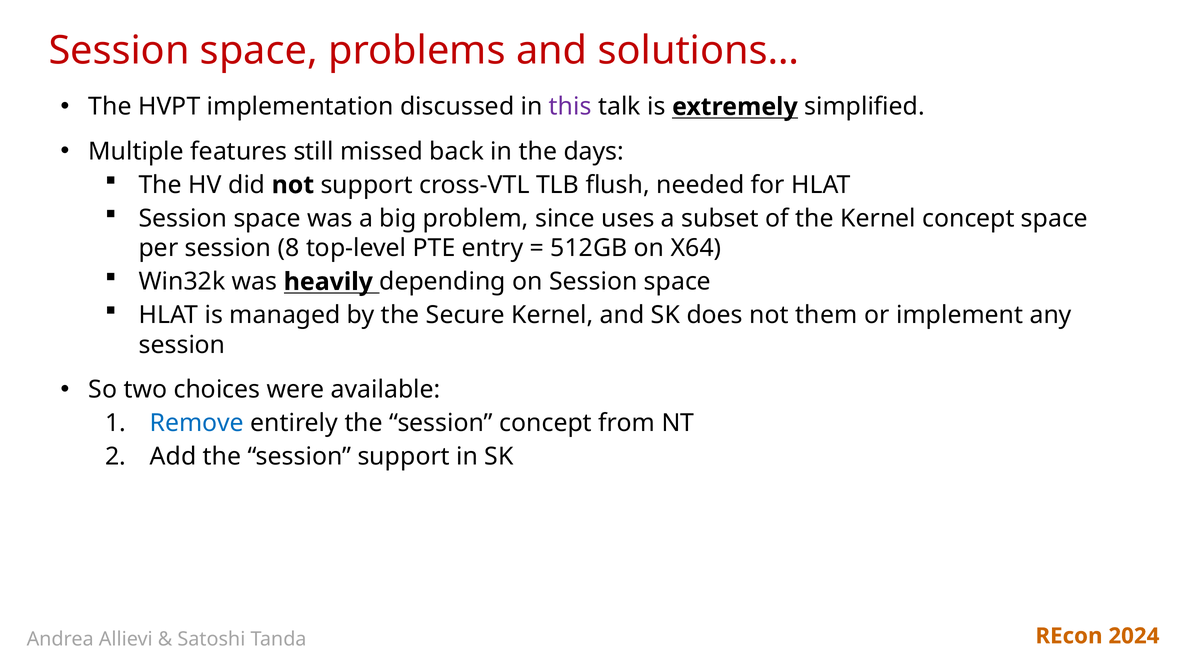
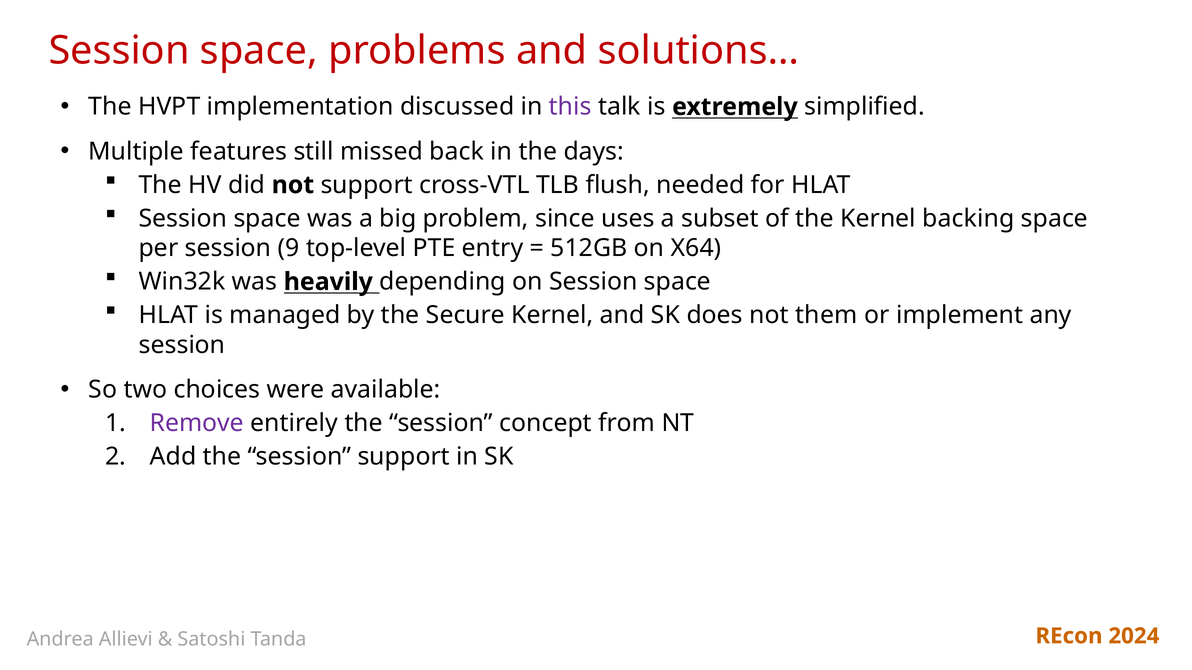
Kernel concept: concept -> backing
8: 8 -> 9
Remove colour: blue -> purple
